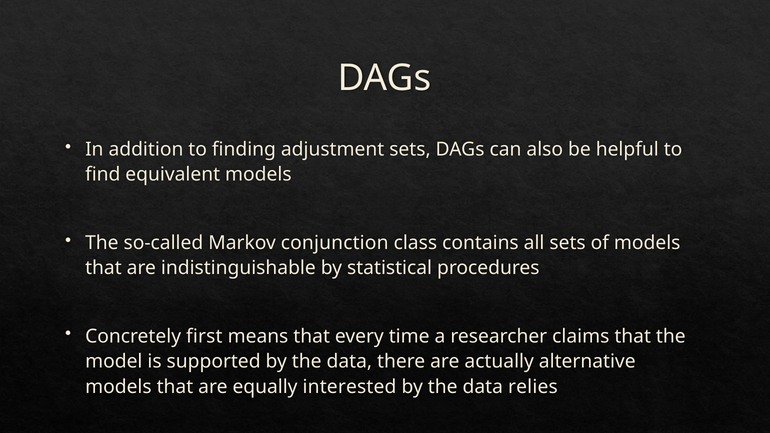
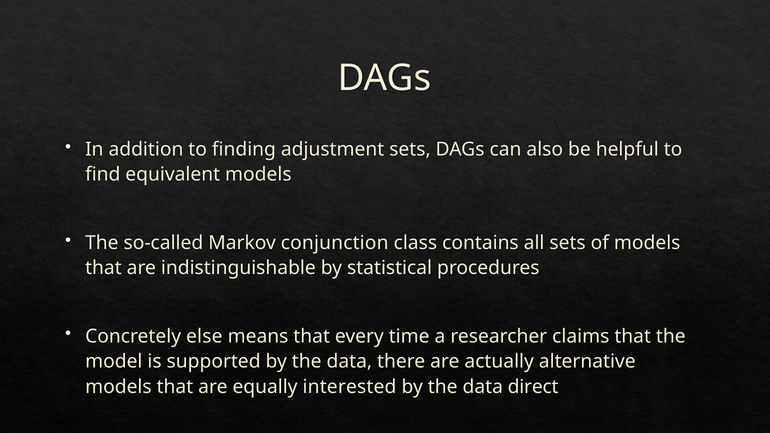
first: first -> else
relies: relies -> direct
